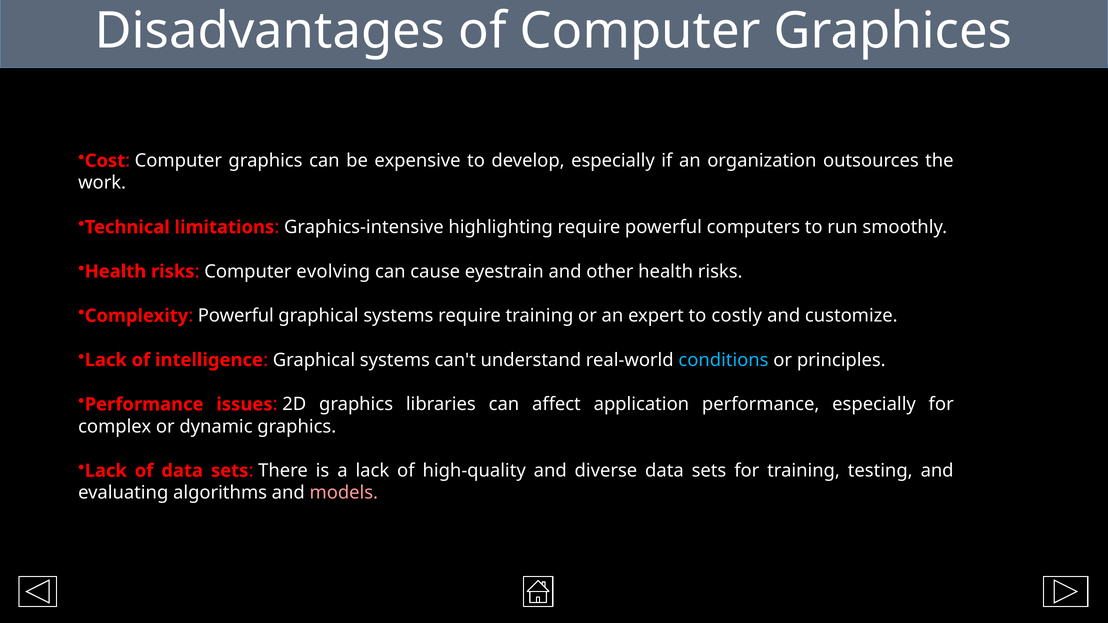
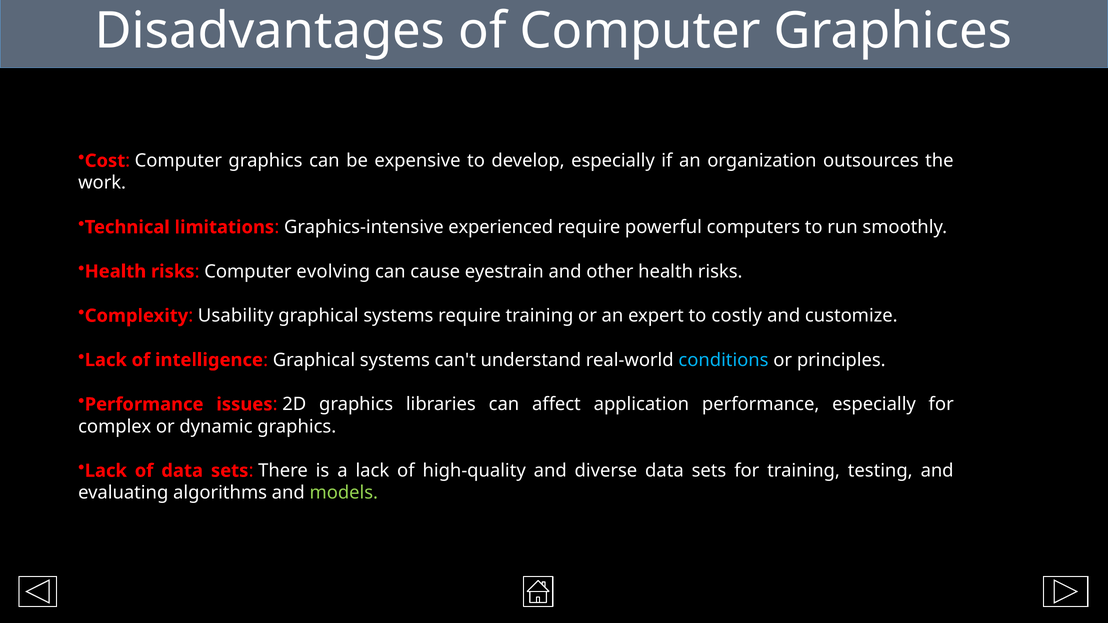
highlighting: highlighting -> experienced
Complexity Powerful: Powerful -> Usability
models colour: pink -> light green
